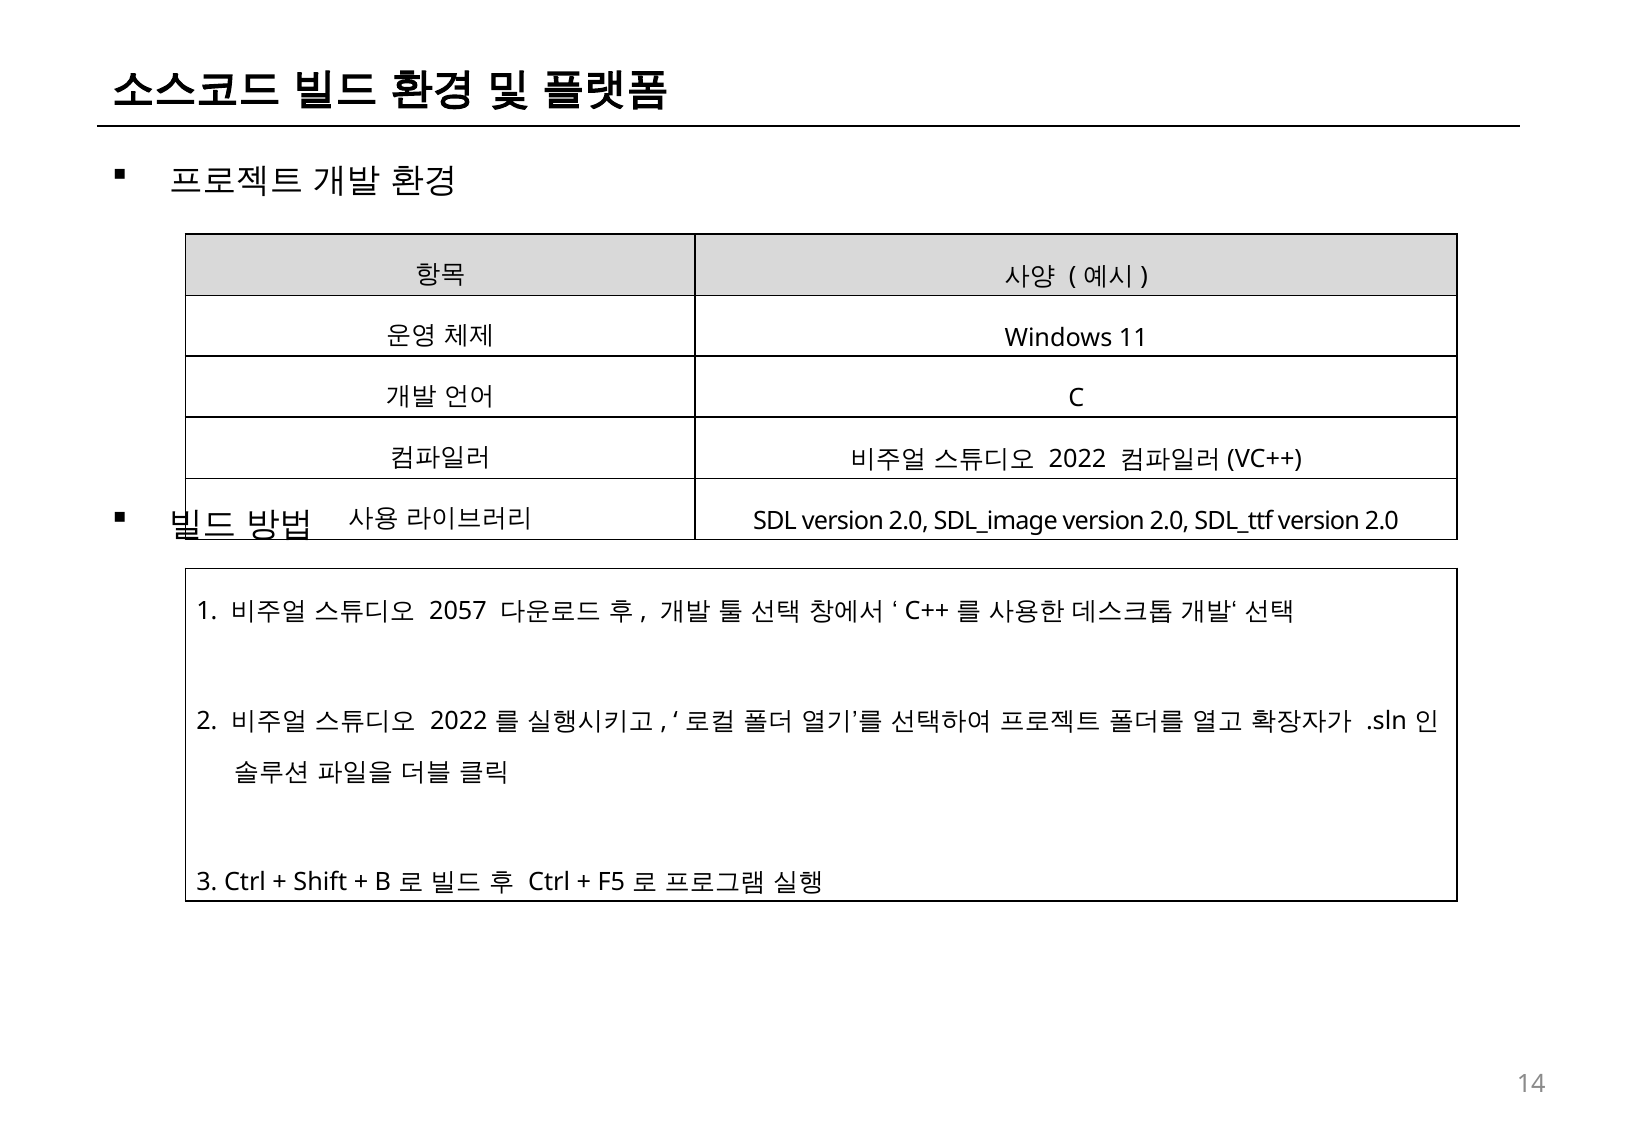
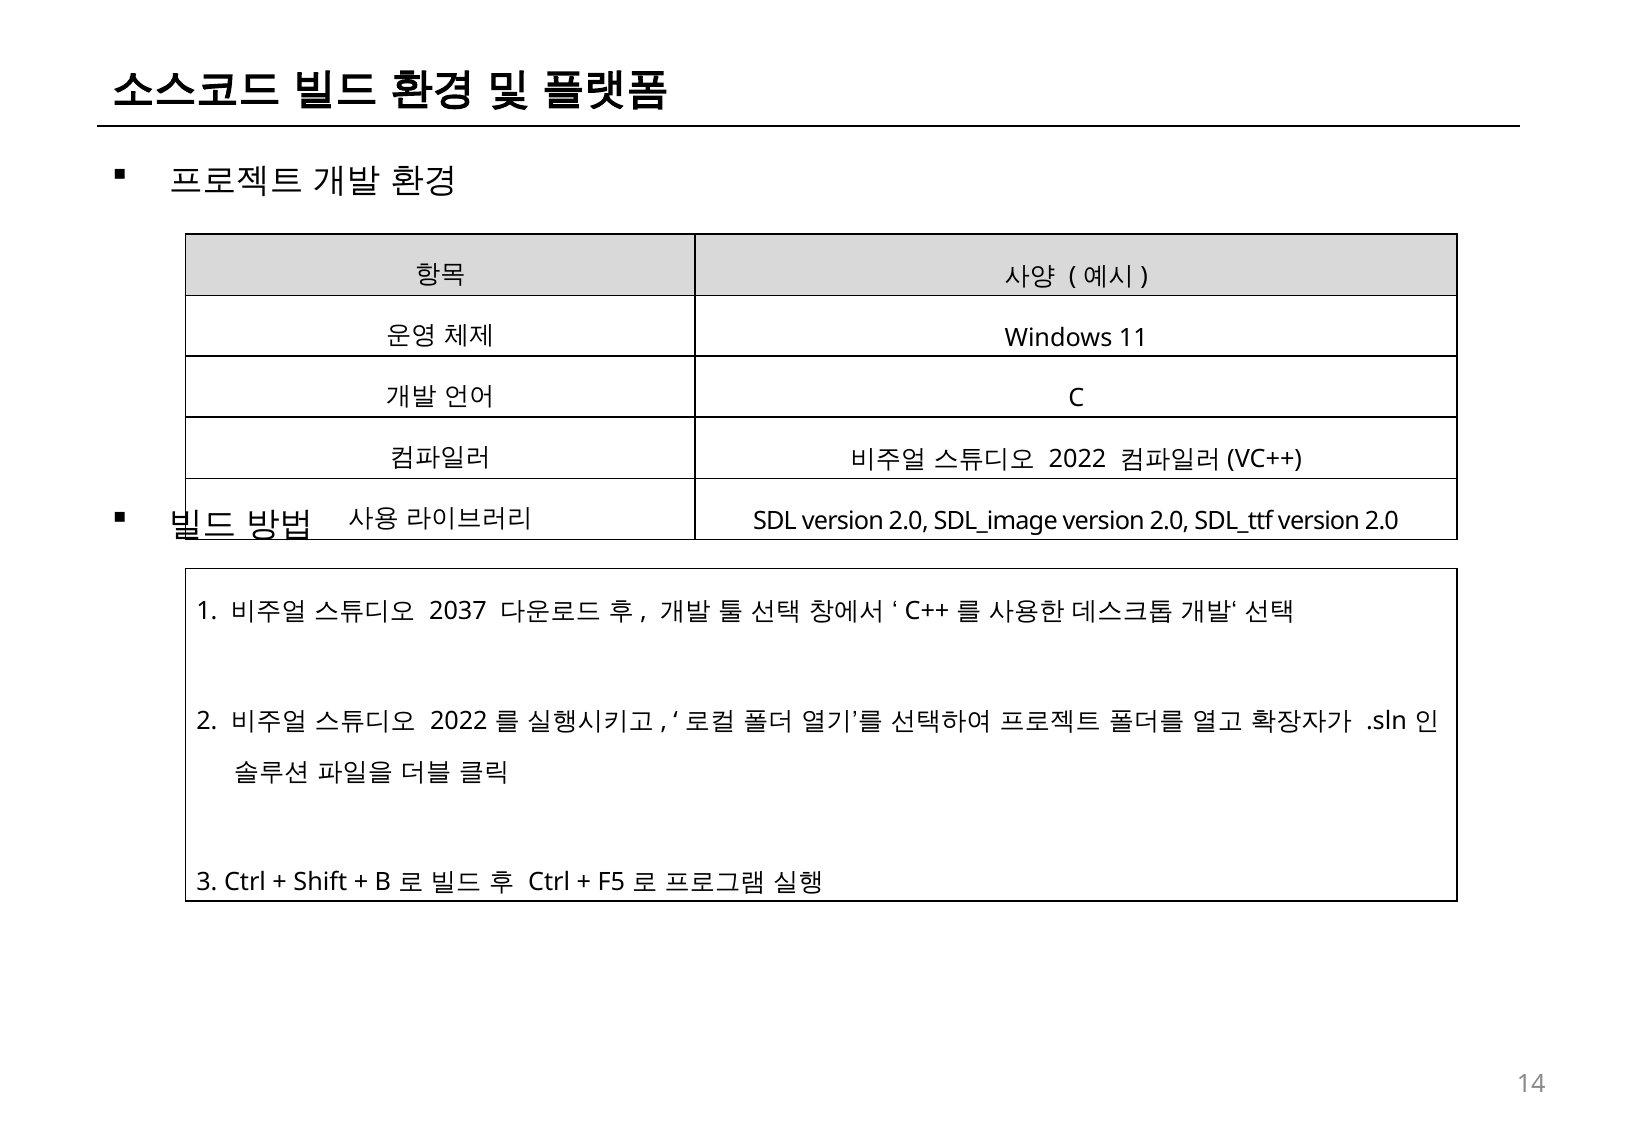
2057: 2057 -> 2037
